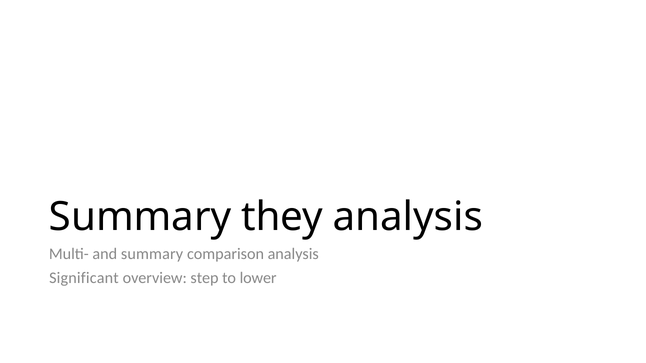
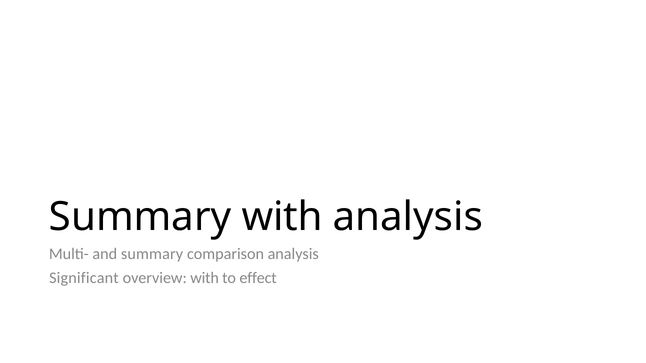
Summary they: they -> with
overview step: step -> with
lower: lower -> effect
